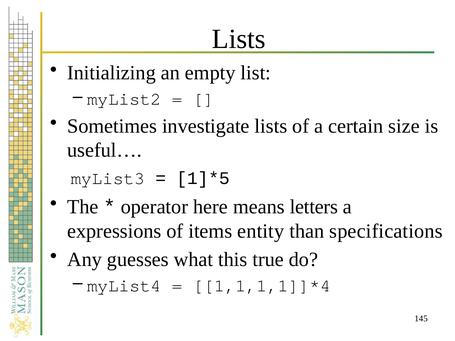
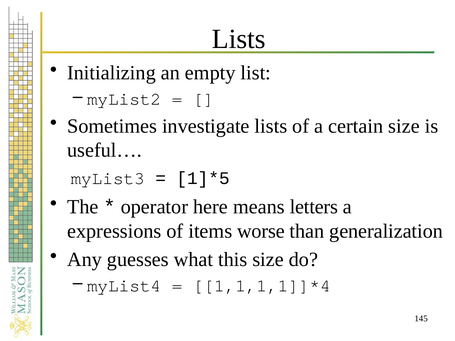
entity: entity -> worse
specifications: specifications -> generalization
this true: true -> size
